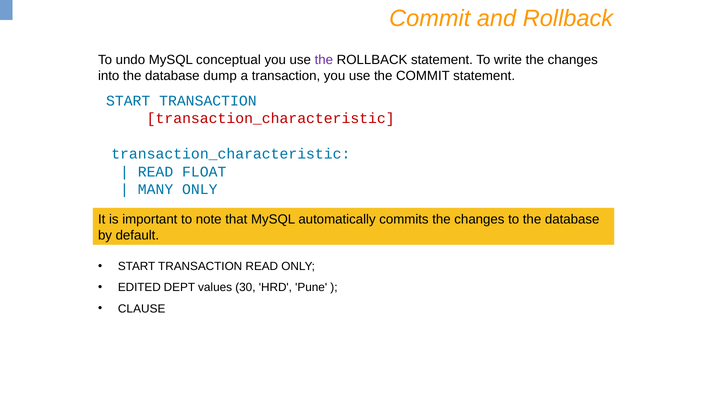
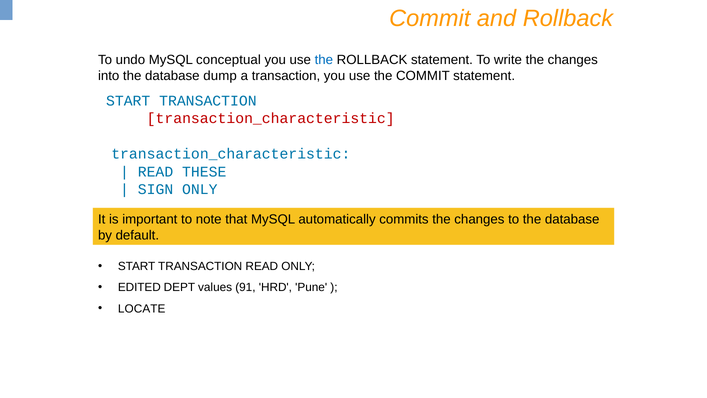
the at (324, 60) colour: purple -> blue
FLOAT: FLOAT -> THESE
MANY: MANY -> SIGN
30: 30 -> 91
CLAUSE: CLAUSE -> LOCATE
